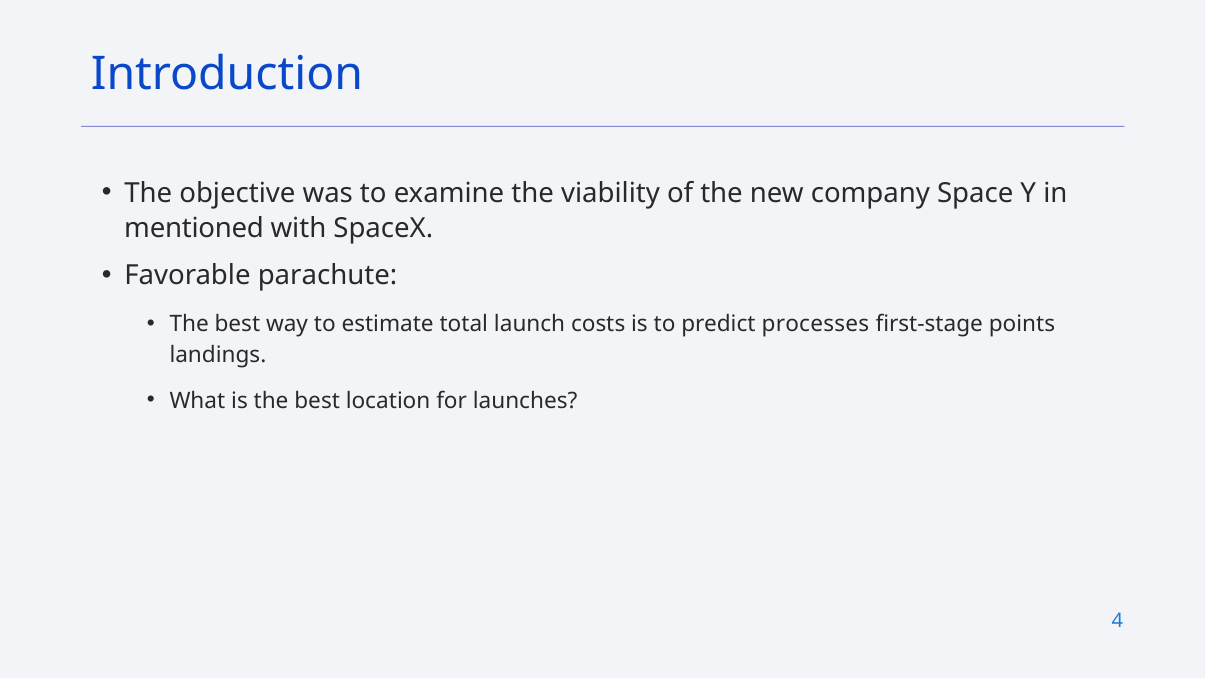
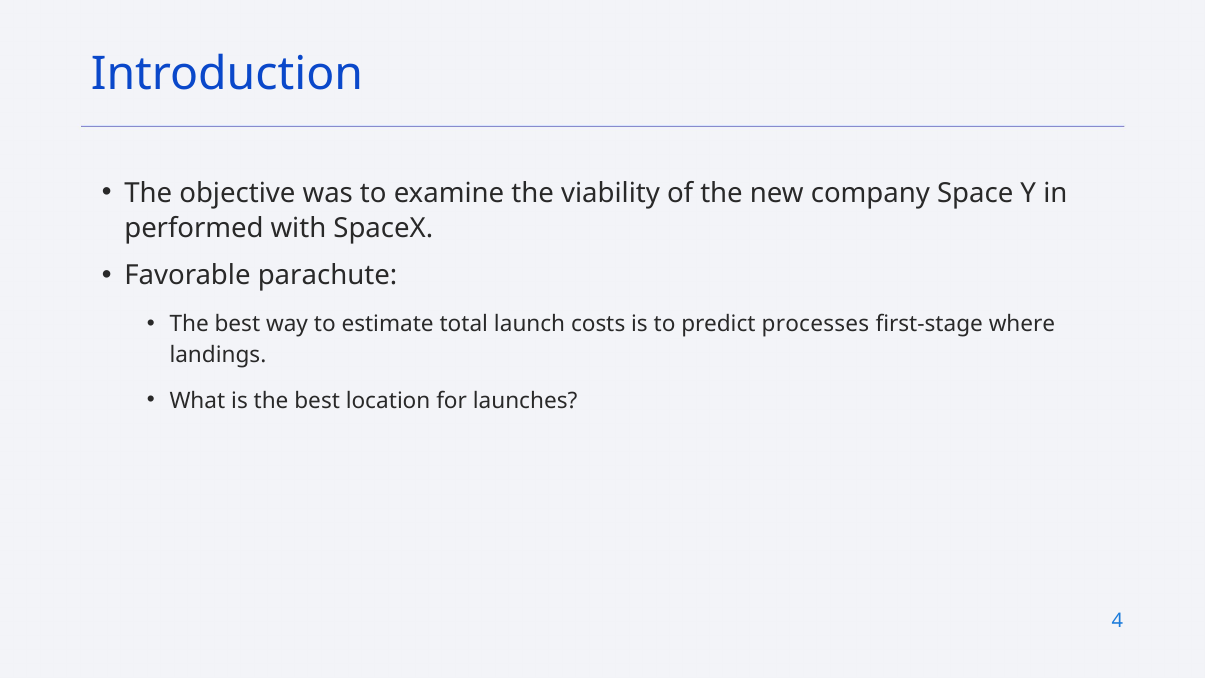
mentioned: mentioned -> performed
points: points -> where
